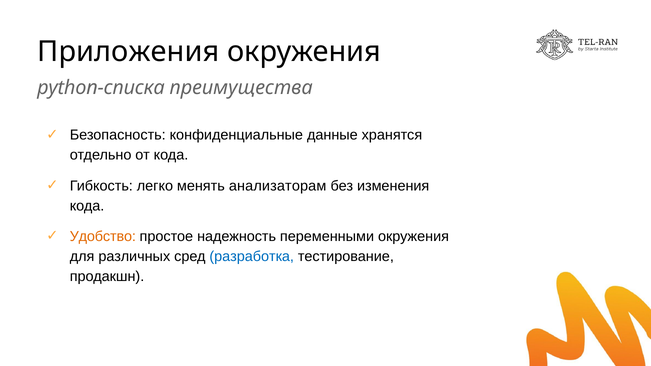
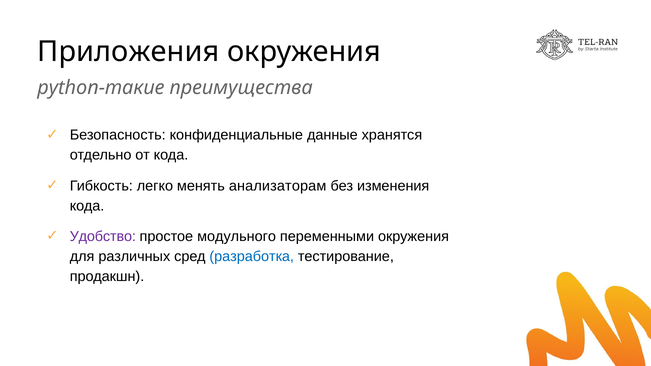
python-списка: python-списка -> python-такие
Удобство colour: orange -> purple
надежность: надежность -> модульного
